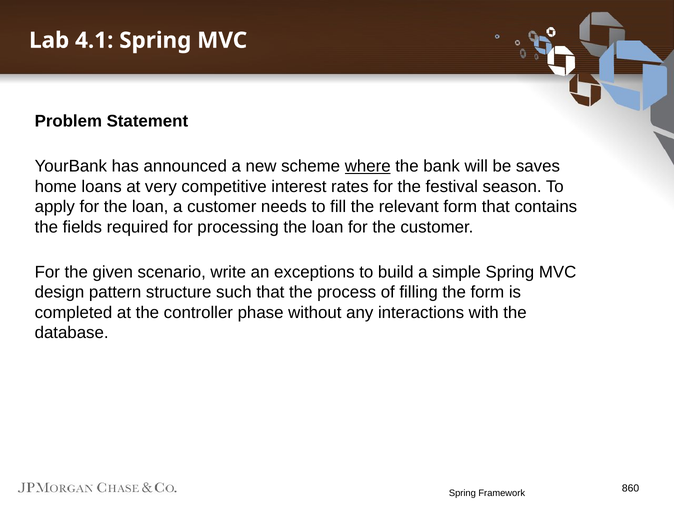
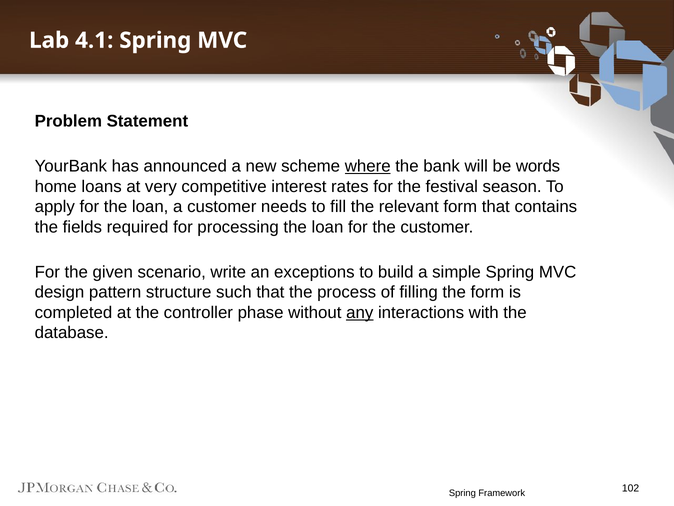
saves: saves -> words
any underline: none -> present
860: 860 -> 102
